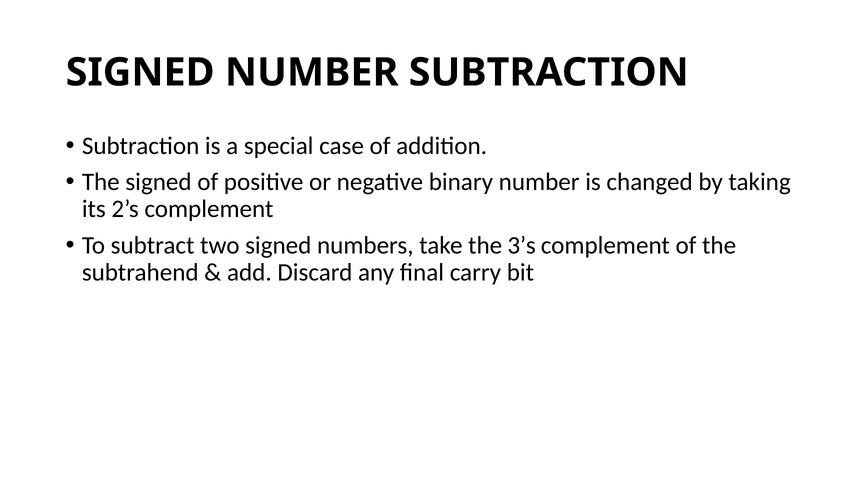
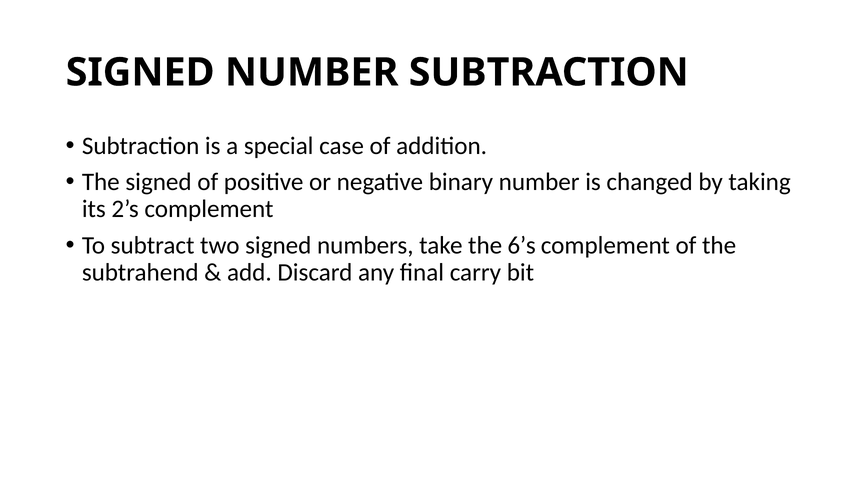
3’s: 3’s -> 6’s
